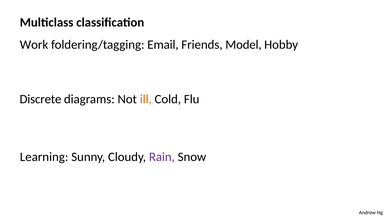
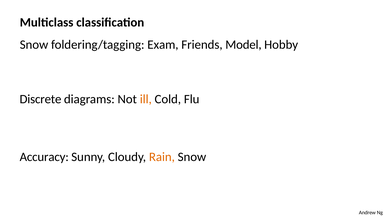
Work at (34, 45): Work -> Snow
Email: Email -> Exam
Learning: Learning -> Accuracy
Rain colour: purple -> orange
